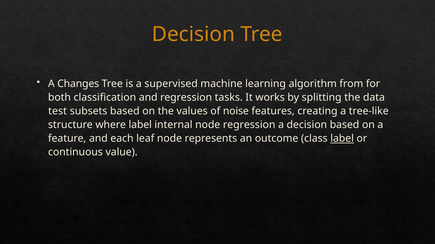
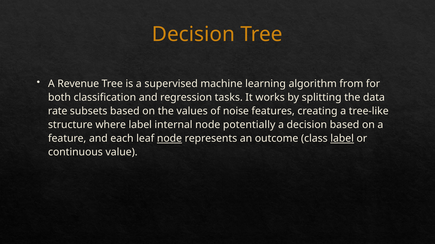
Changes: Changes -> Revenue
test: test -> rate
node regression: regression -> potentially
node at (169, 139) underline: none -> present
